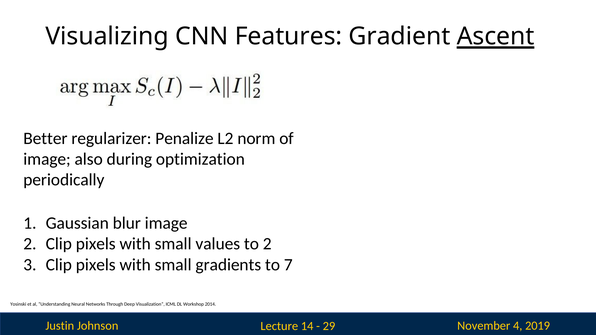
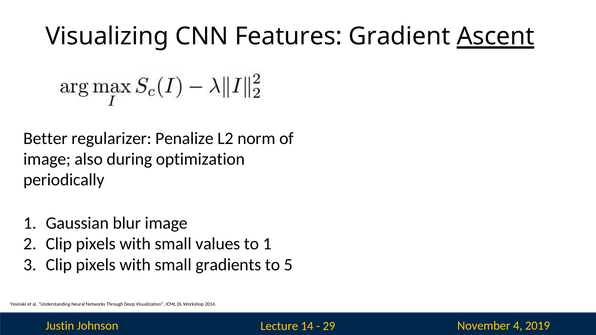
to 2: 2 -> 1
7: 7 -> 5
